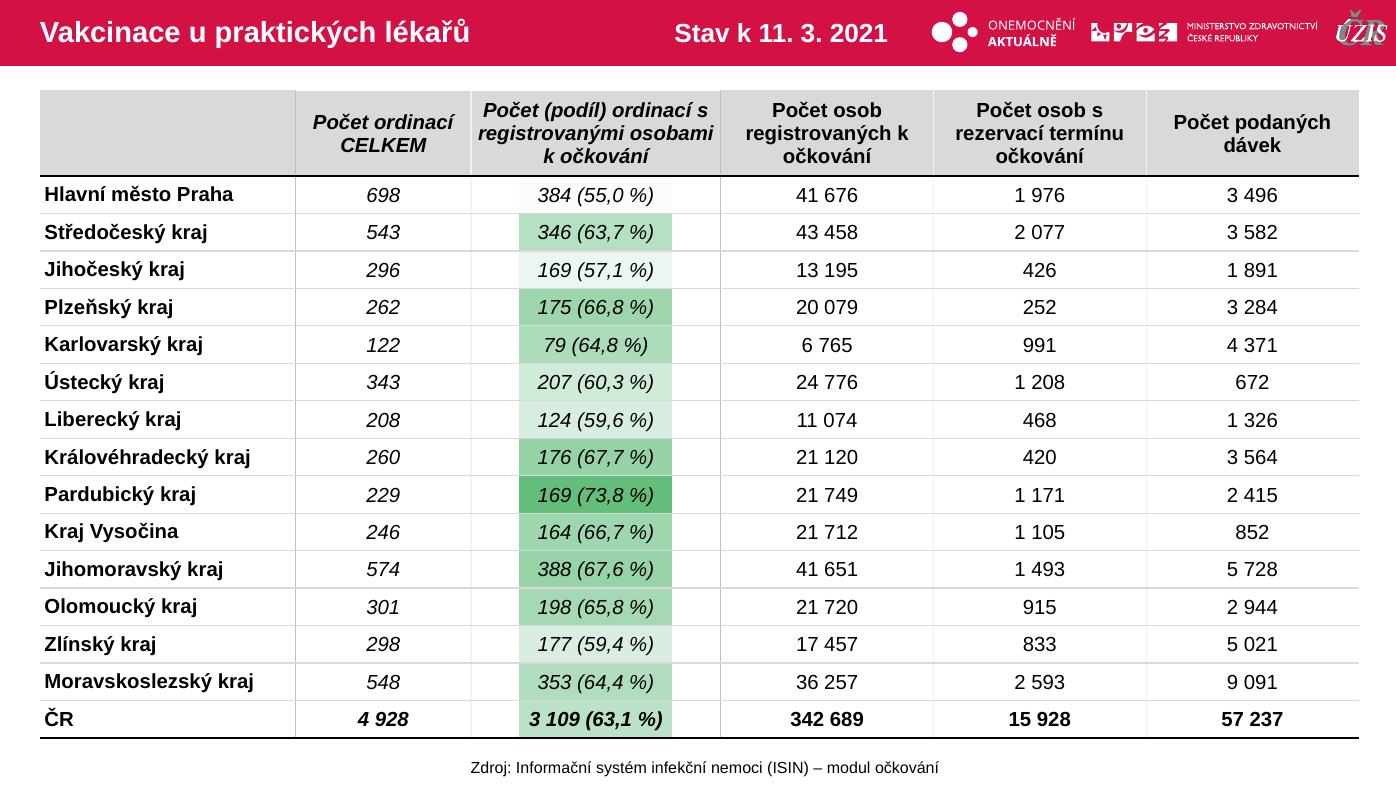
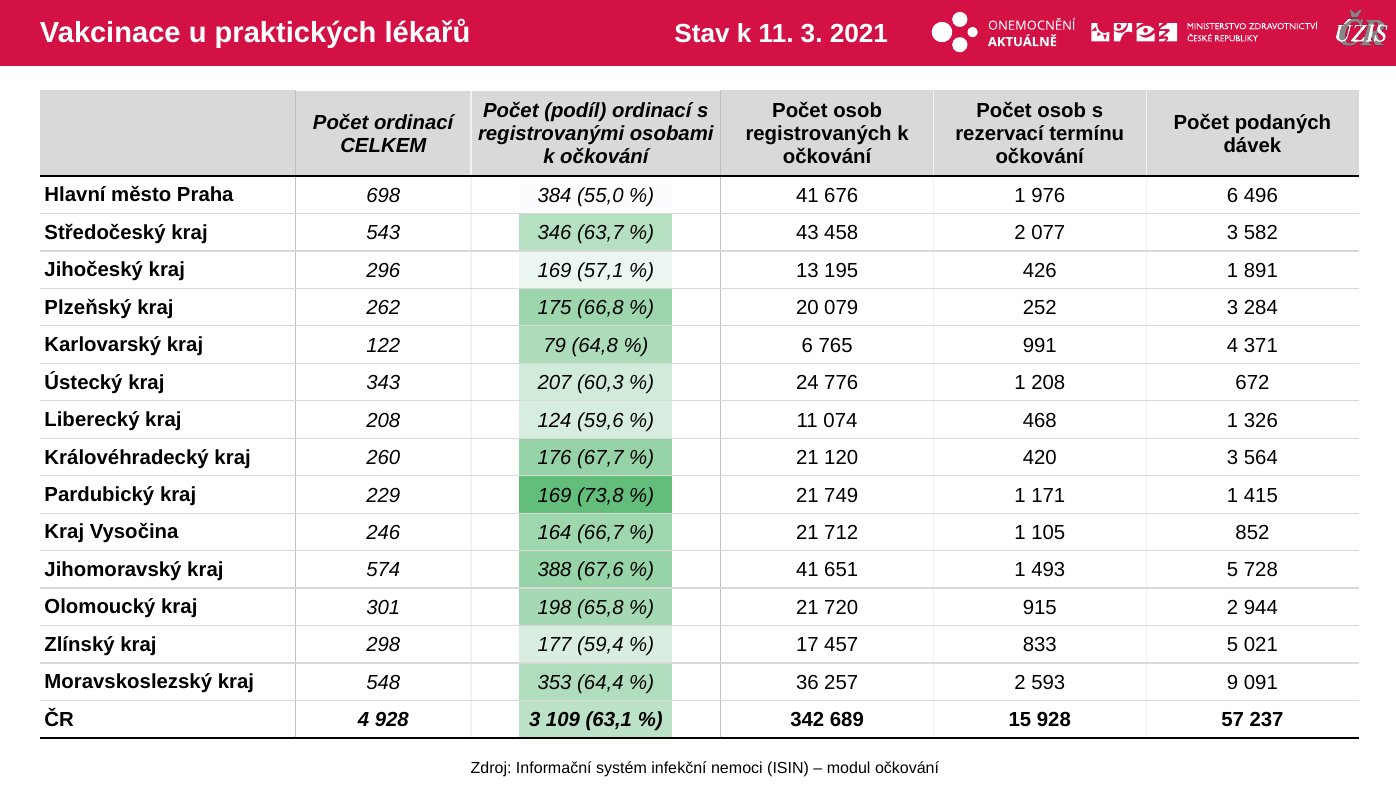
976 3: 3 -> 6
171 2: 2 -> 1
